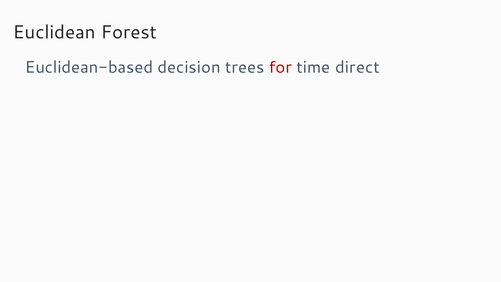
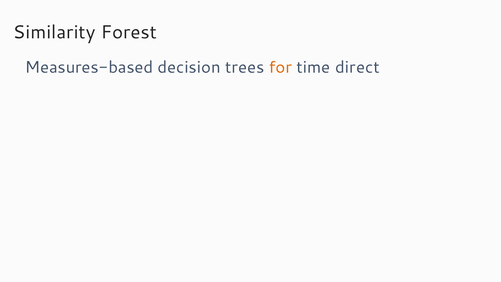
Euclidean: Euclidean -> Similarity
Euclidean-based: Euclidean-based -> Measures-based
for colour: red -> orange
